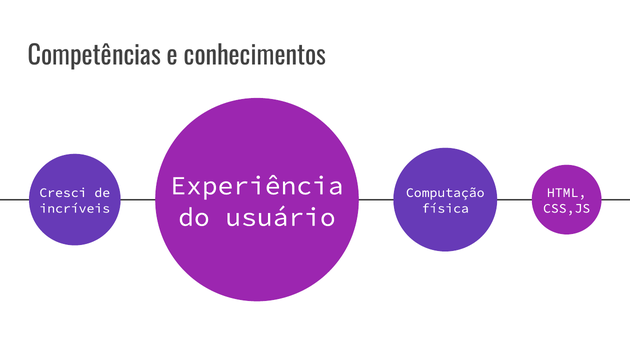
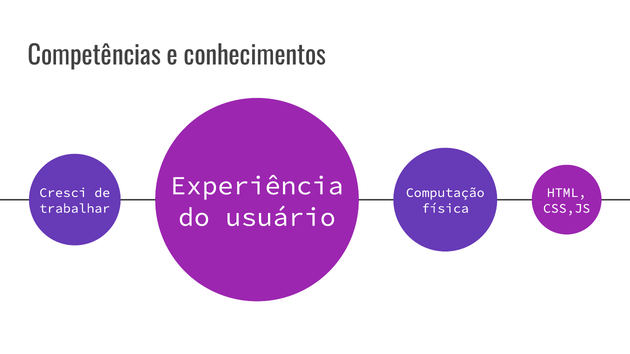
incríveis: incríveis -> trabalhar
